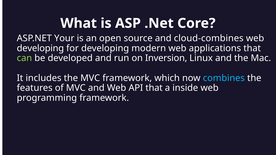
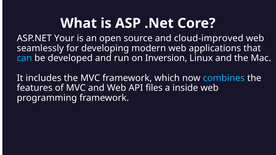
cloud-combines: cloud-combines -> cloud-improved
developing at (40, 48): developing -> seamlessly
can colour: light green -> light blue
API that: that -> files
